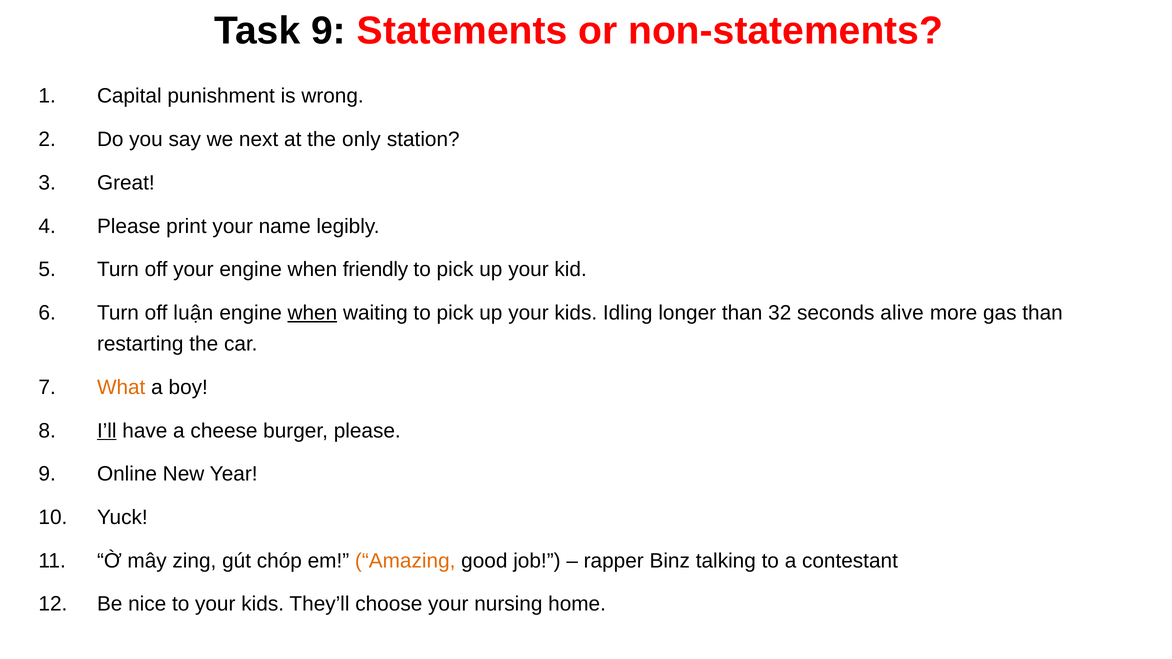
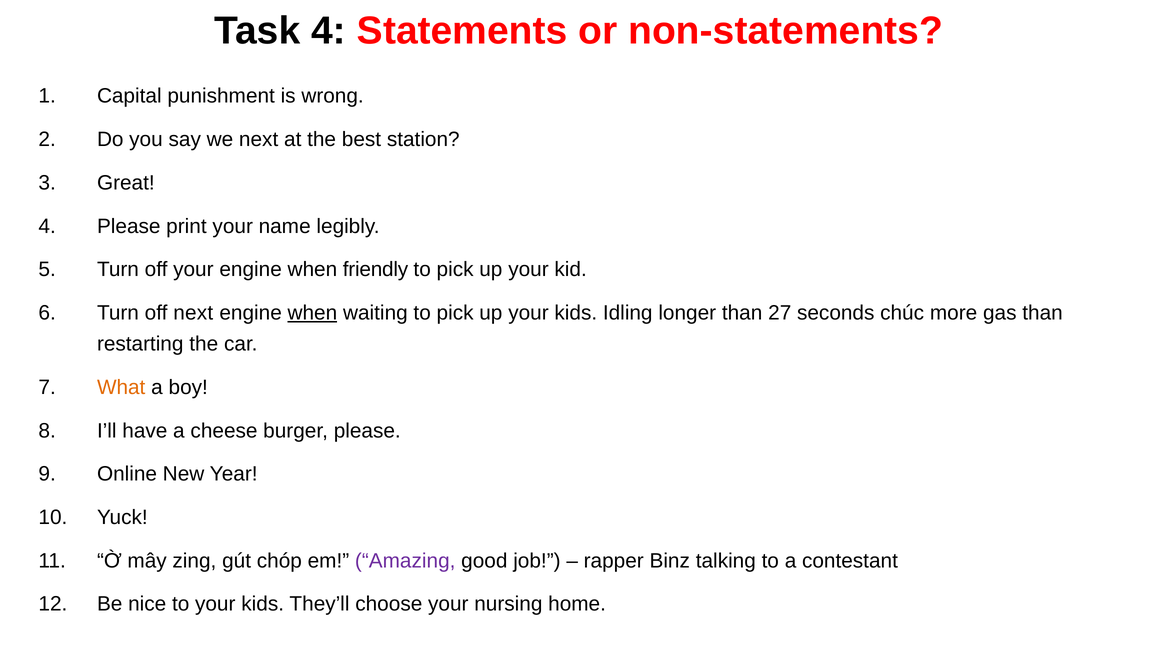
Task 9: 9 -> 4
only: only -> best
off luận: luận -> next
32: 32 -> 27
alive: alive -> chúc
I’ll underline: present -> none
Amazing colour: orange -> purple
